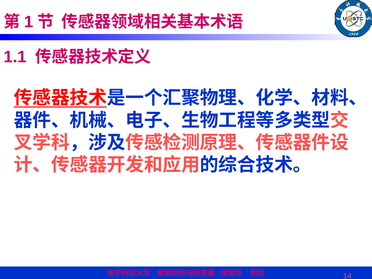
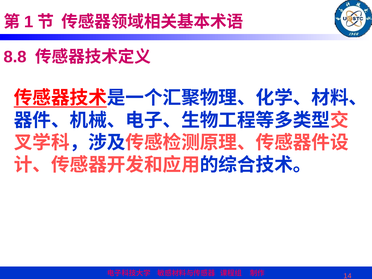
1.1: 1.1 -> 8.8
